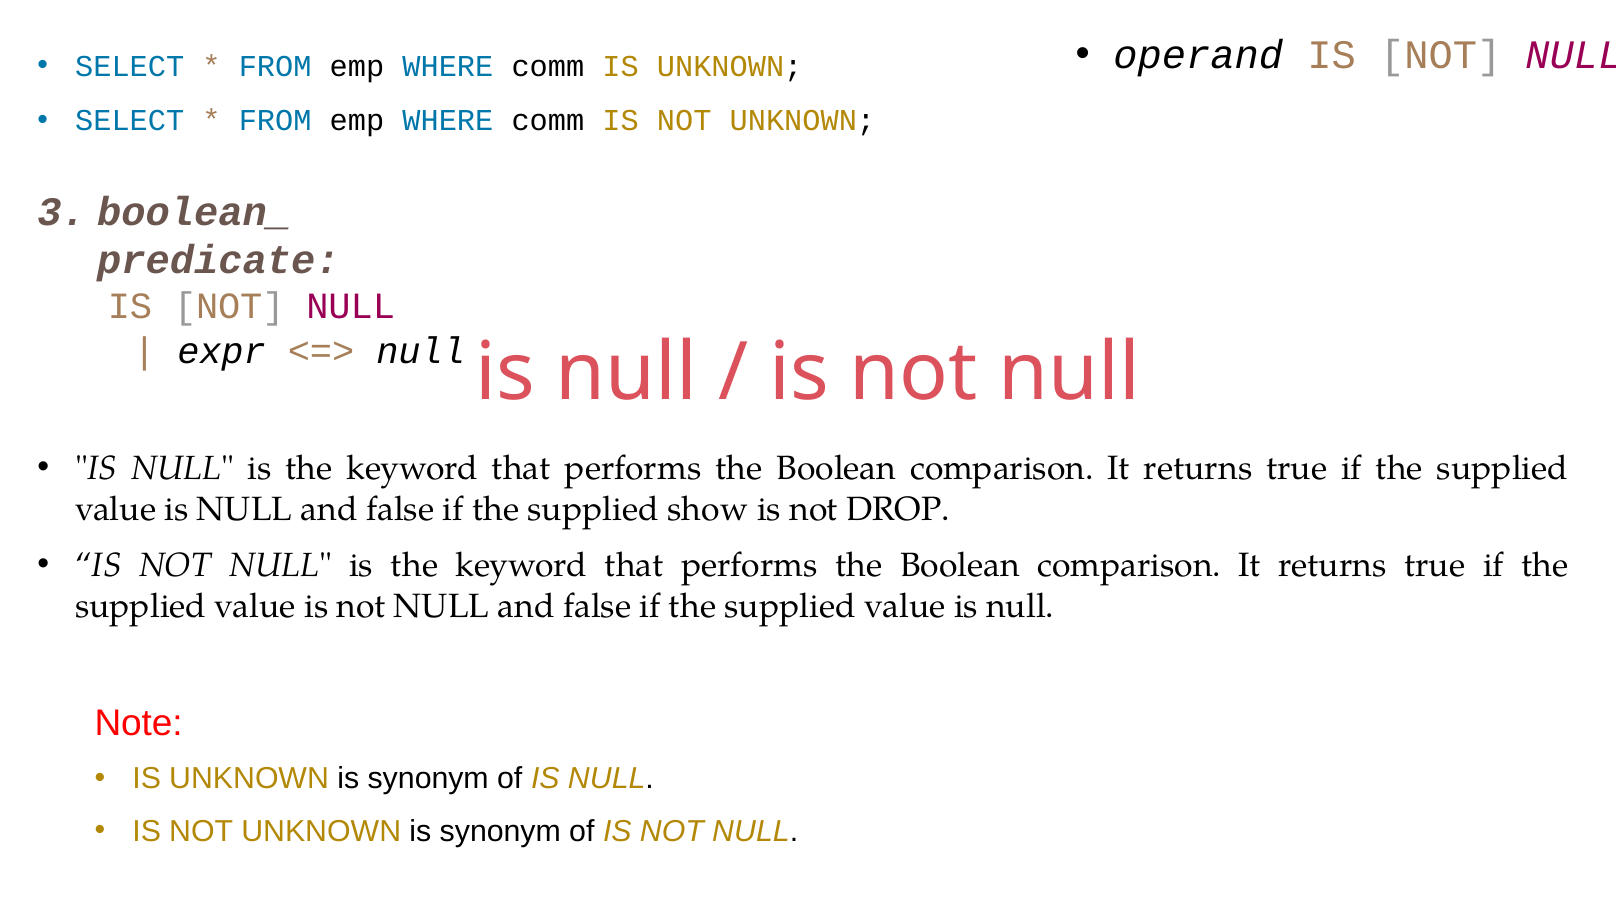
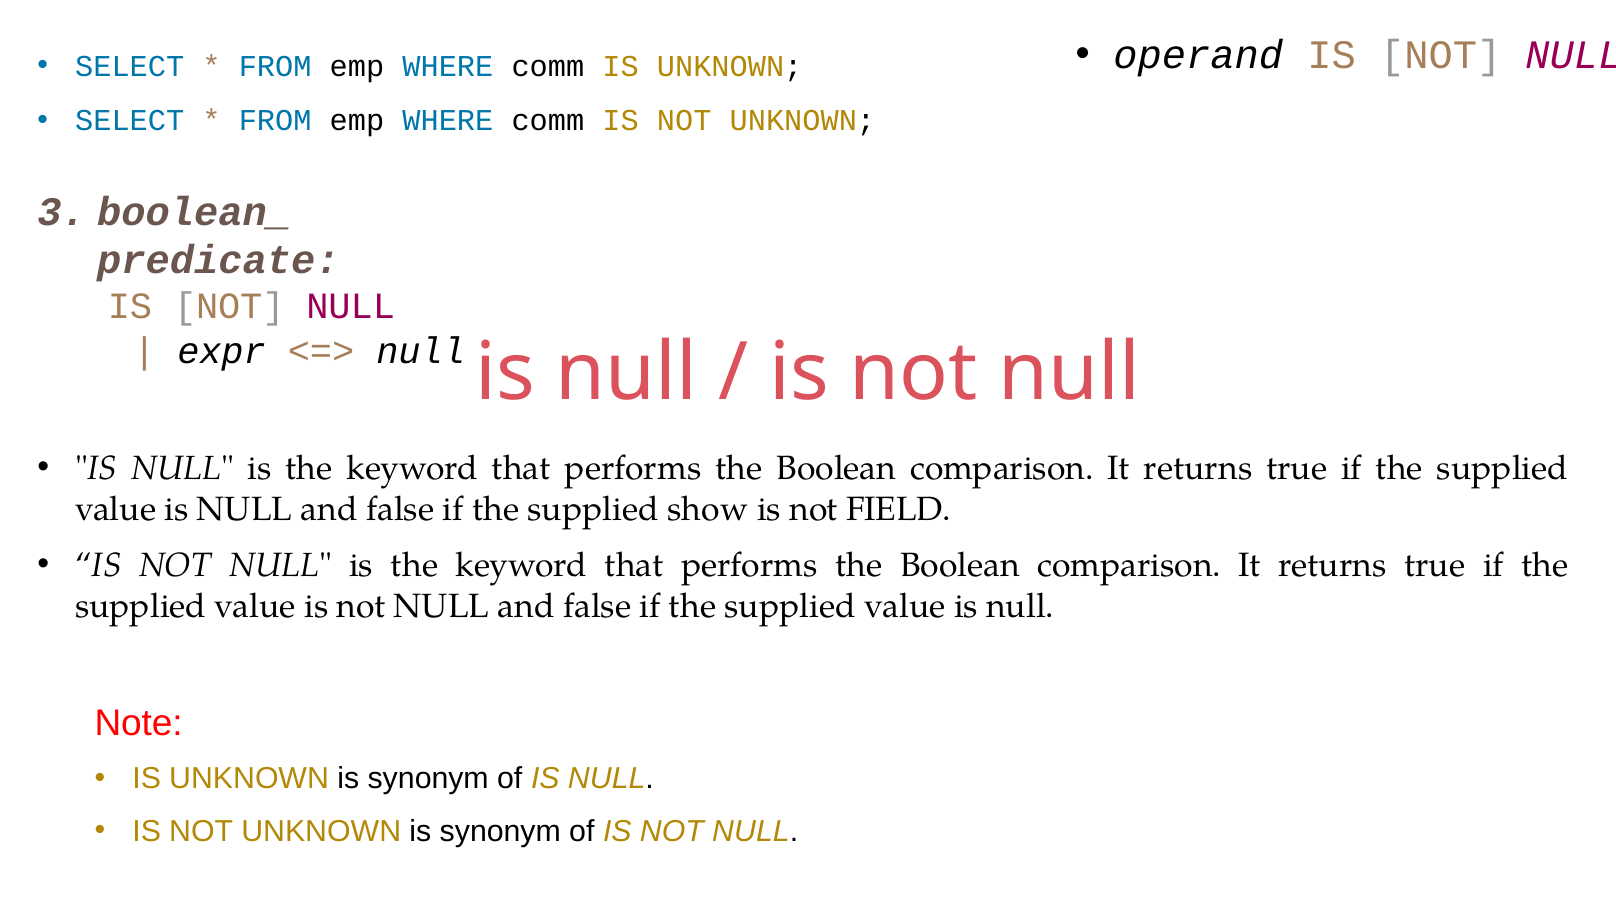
DROP: DROP -> FIELD
